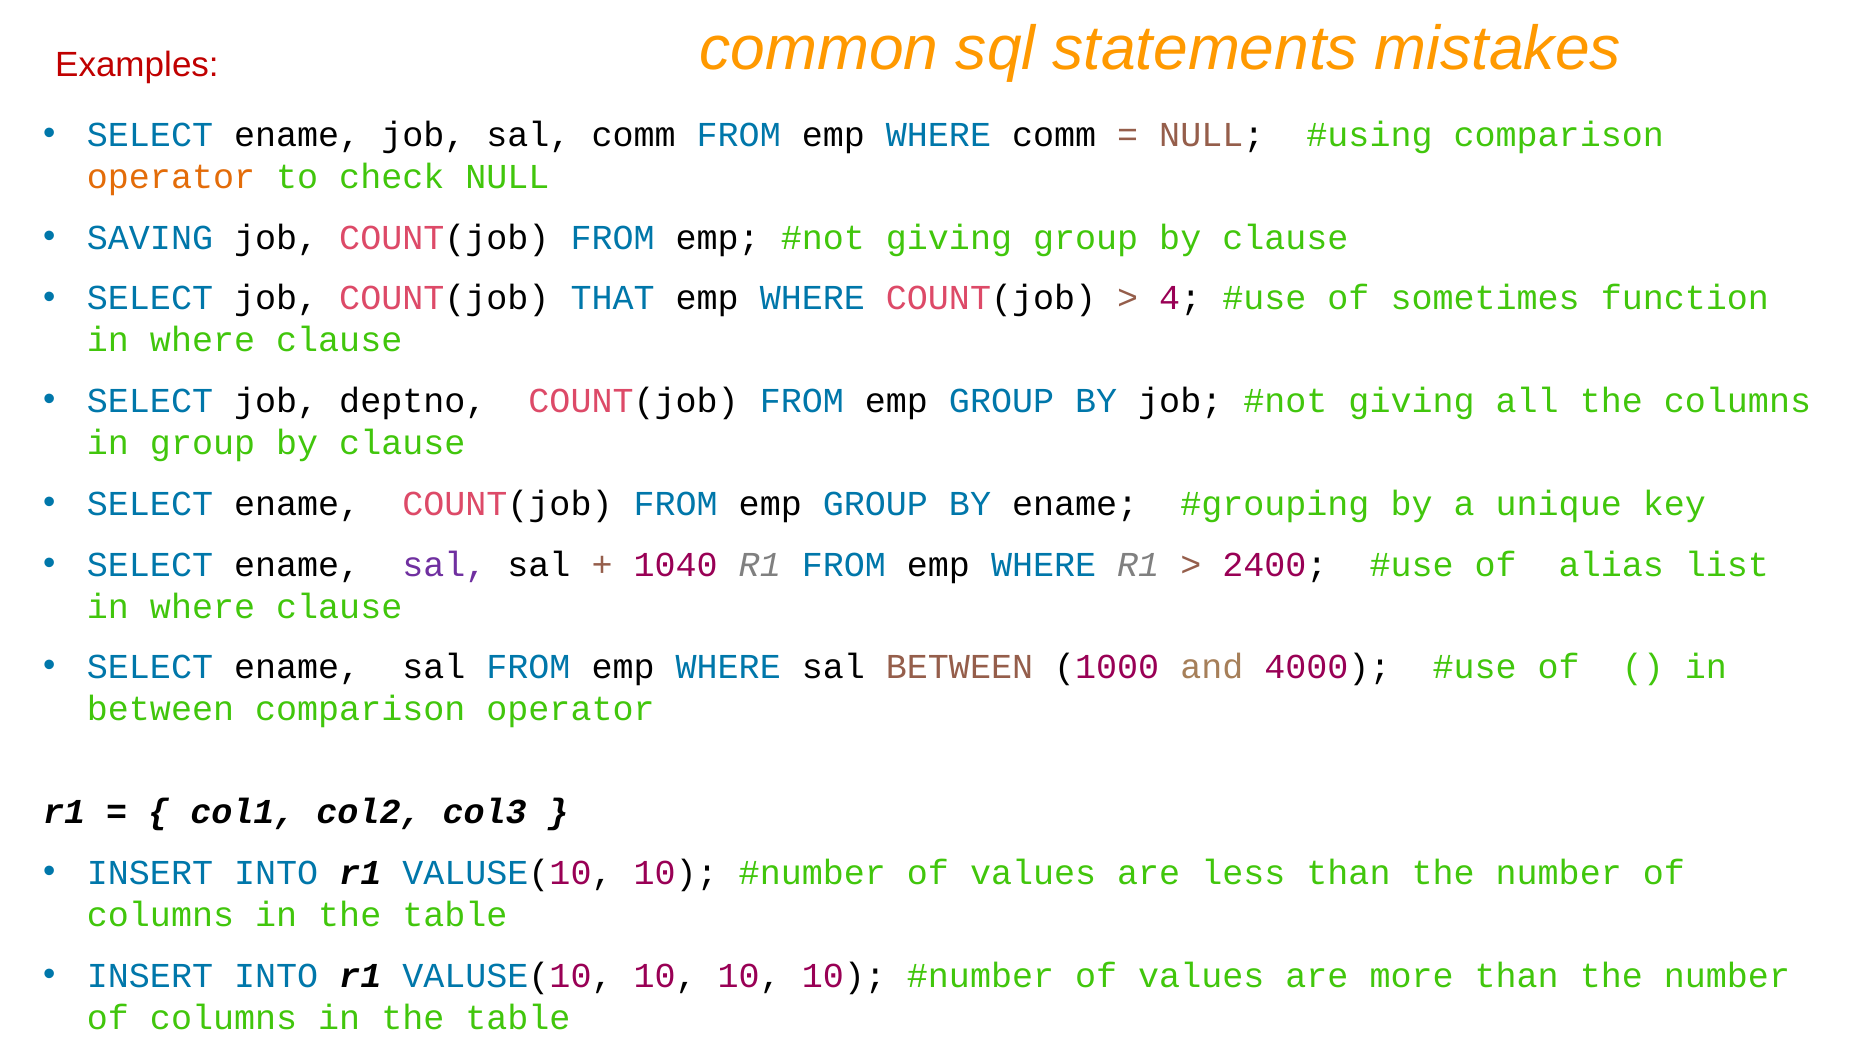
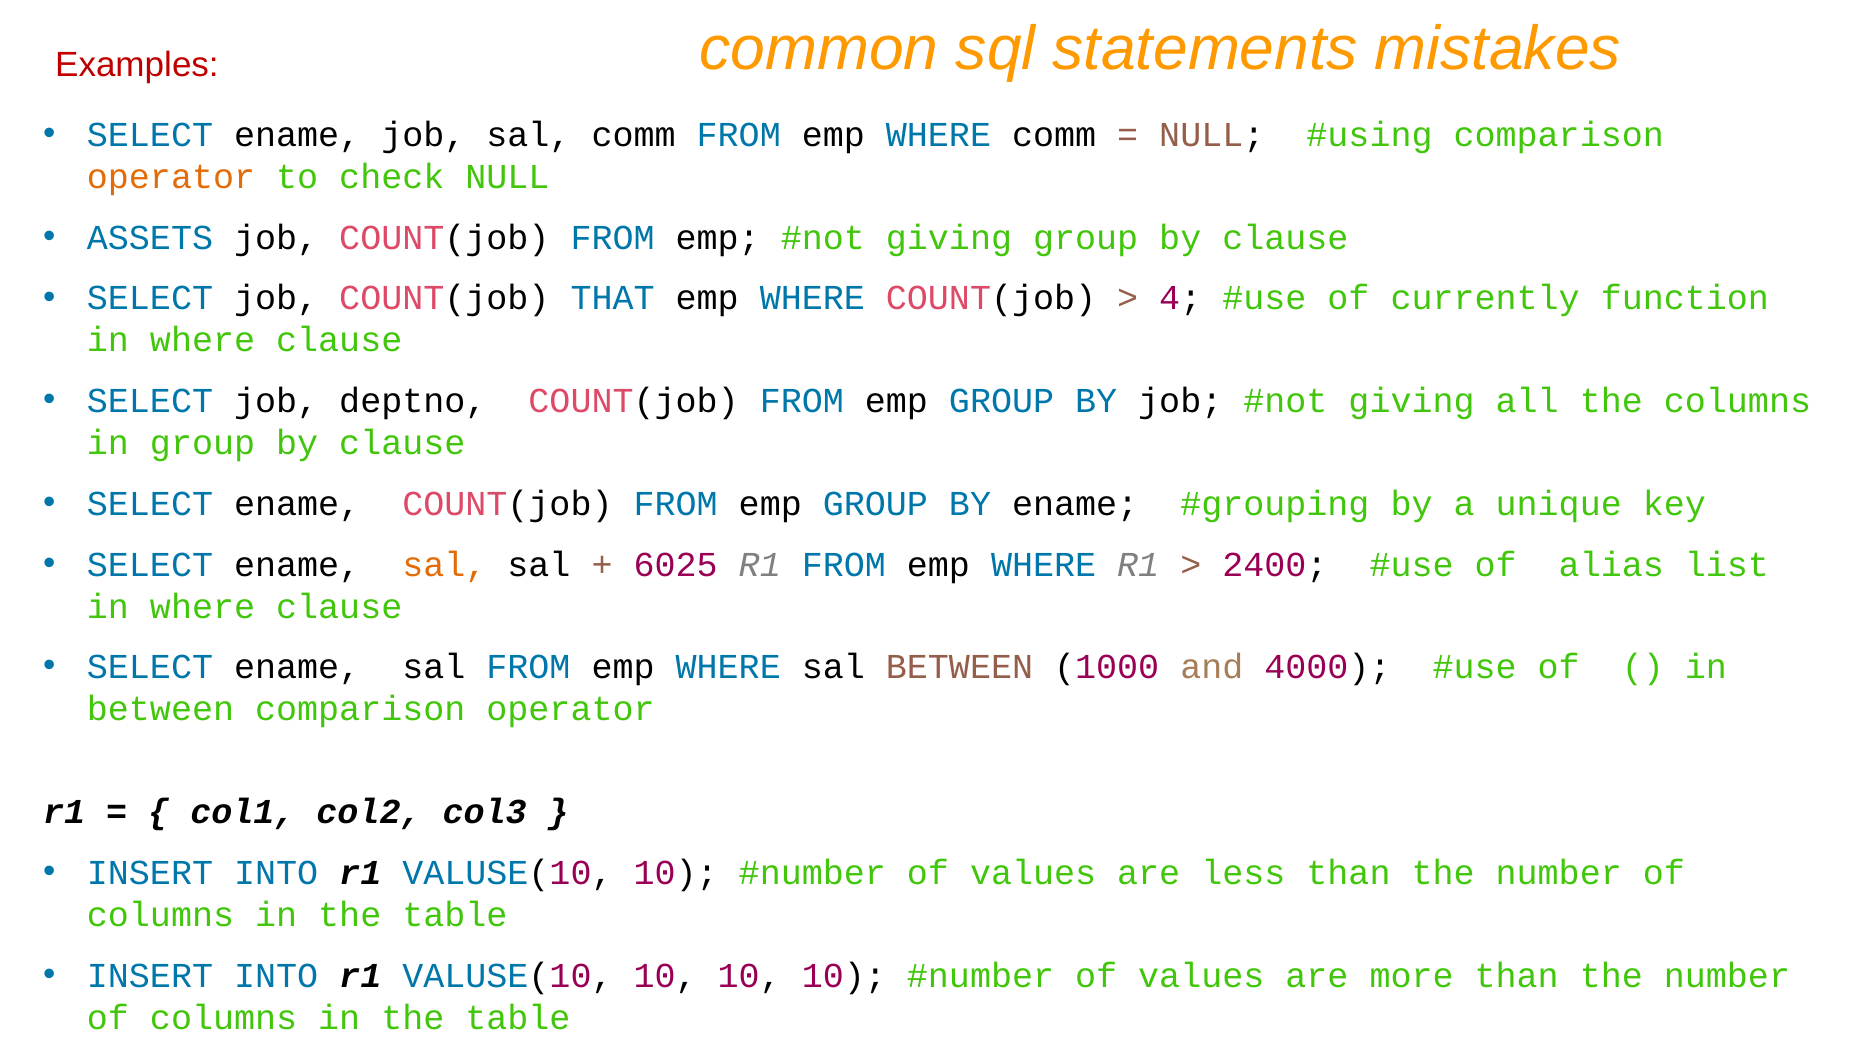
SAVING: SAVING -> ASSETS
sometimes: sometimes -> currently
sal at (444, 565) colour: purple -> orange
1040: 1040 -> 6025
